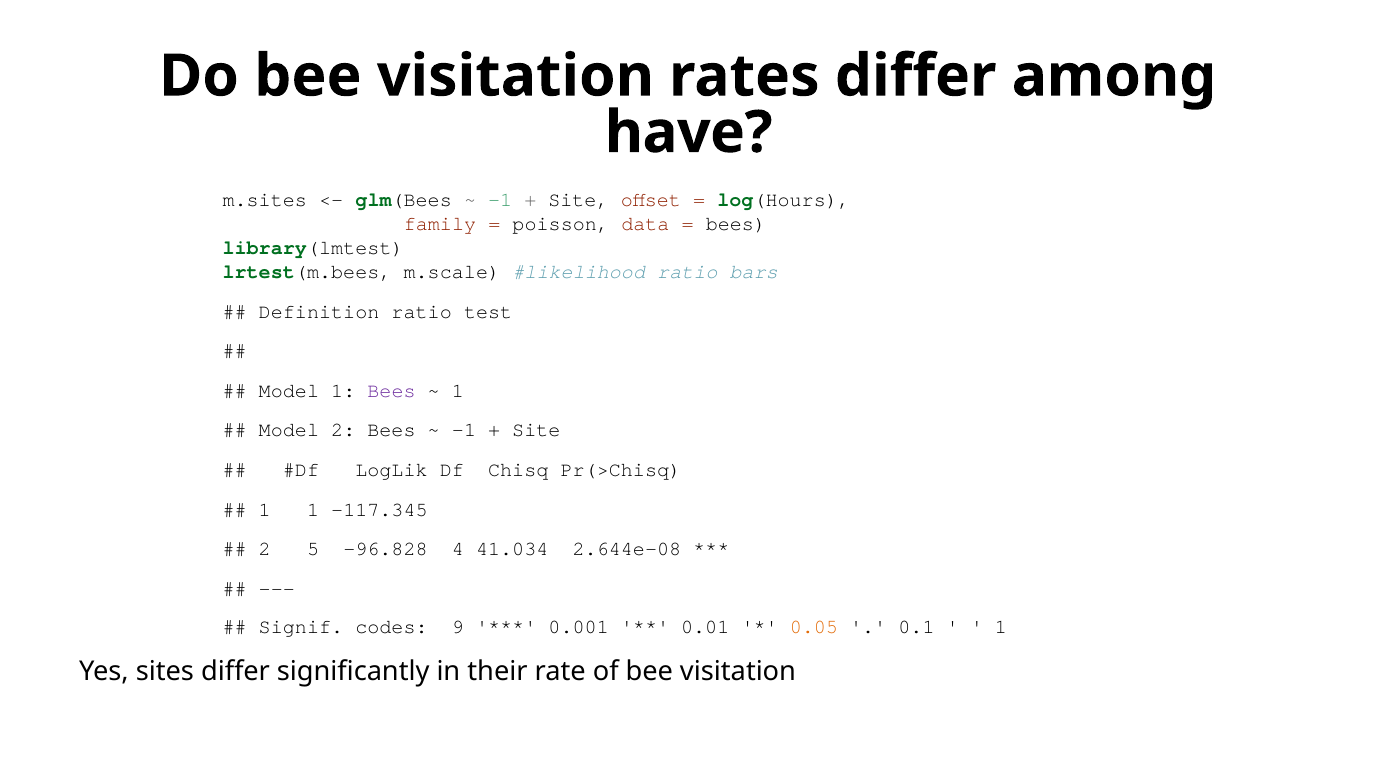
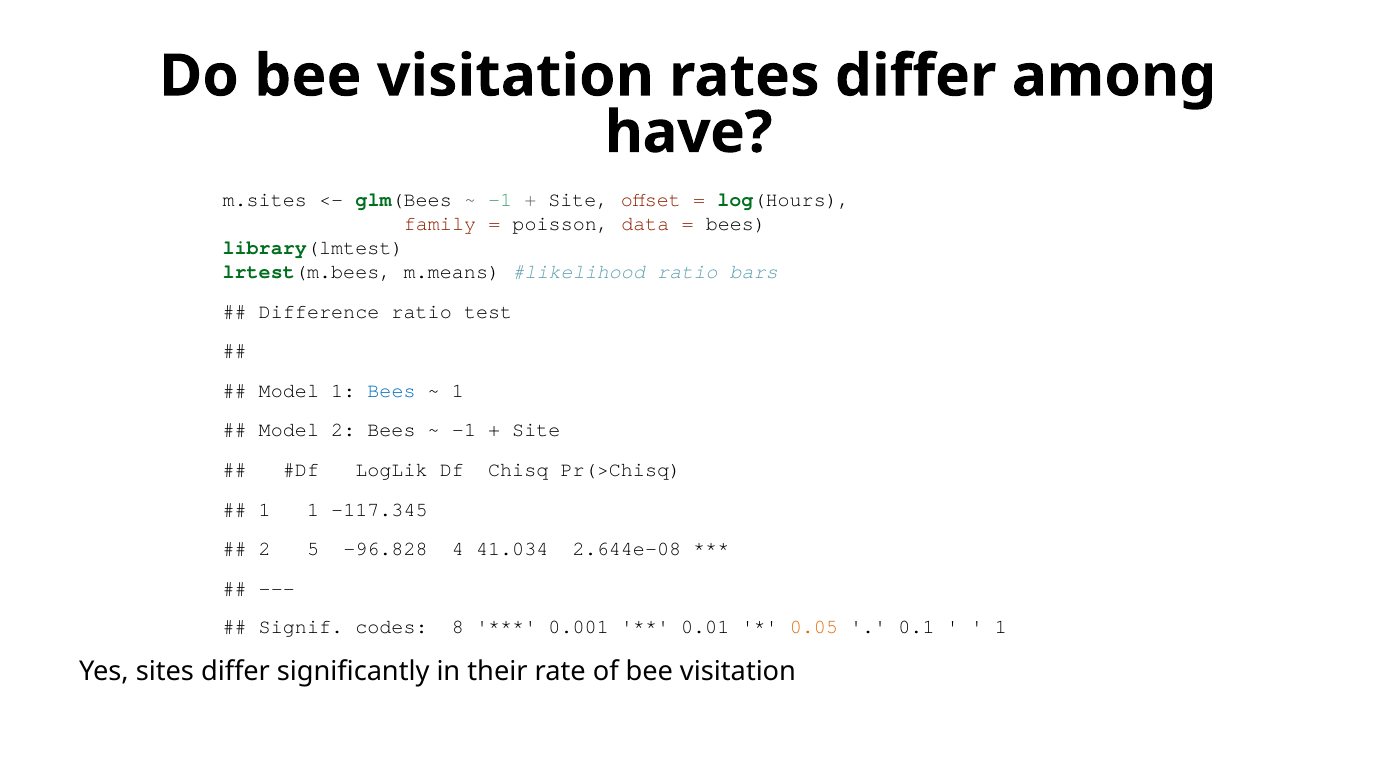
m.scale: m.scale -> m.means
Definition: Definition -> Difference
Bees at (392, 390) colour: purple -> blue
9: 9 -> 8
